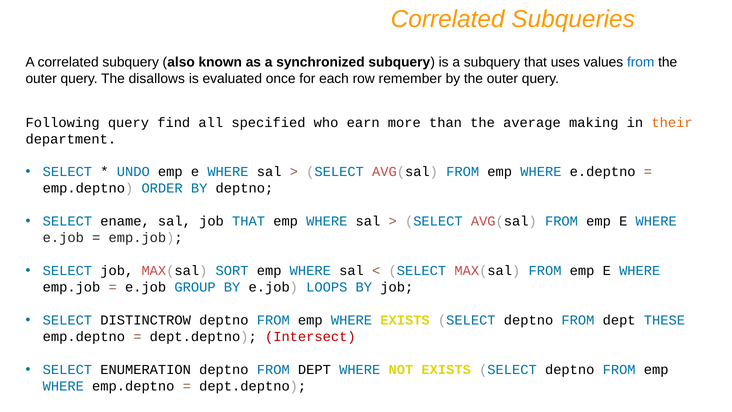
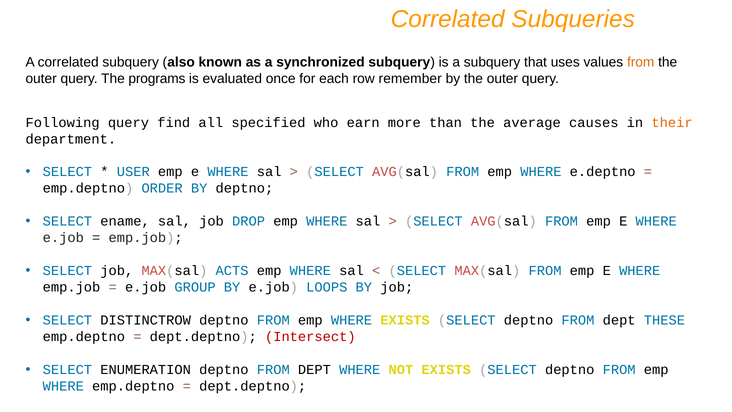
from at (641, 62) colour: blue -> orange
disallows: disallows -> programs
making: making -> causes
UNDO: UNDO -> USER
job THAT: THAT -> DROP
SORT: SORT -> ACTS
